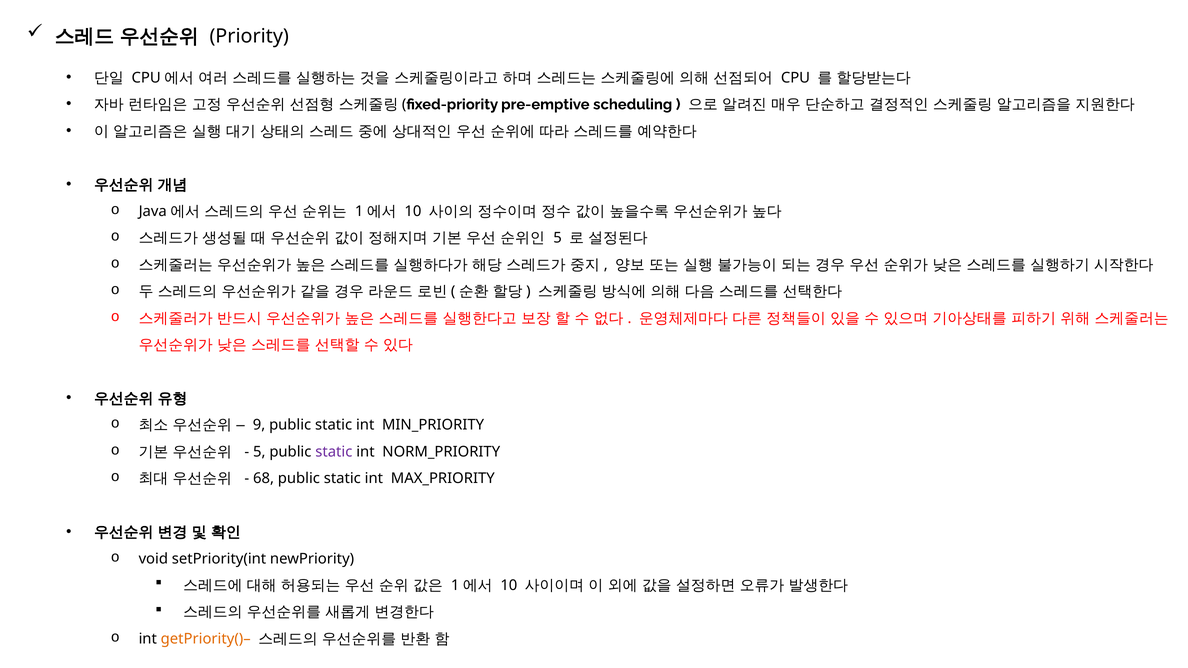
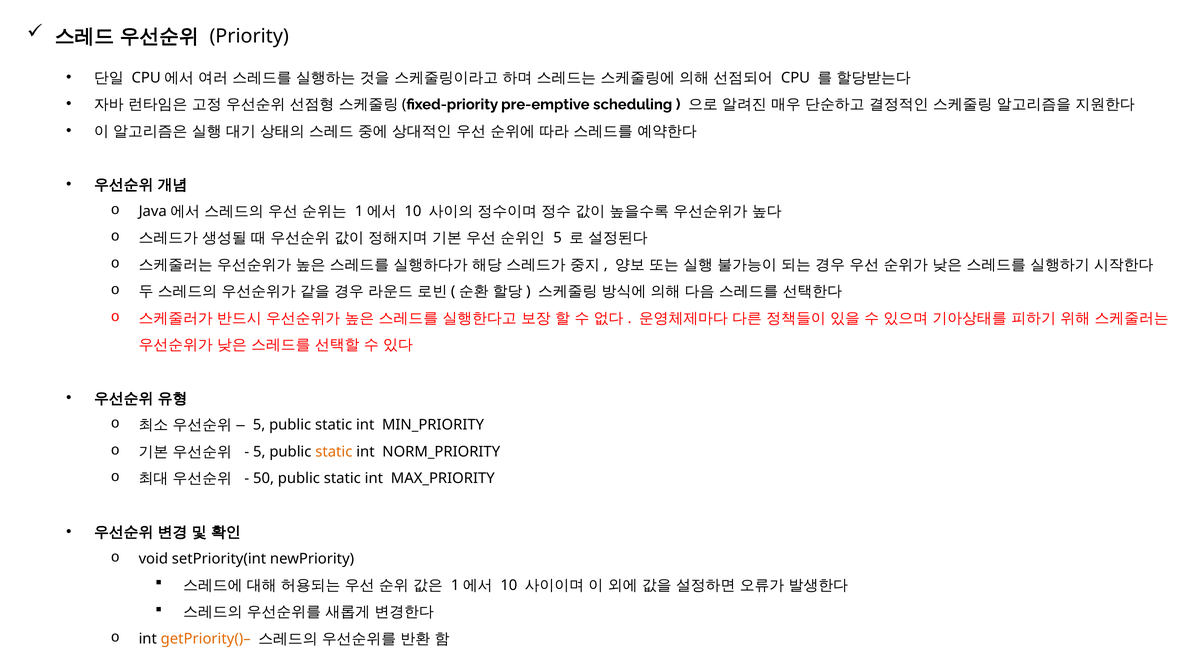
9 at (259, 425): 9 -> 5
static at (334, 452) colour: purple -> orange
68: 68 -> 50
